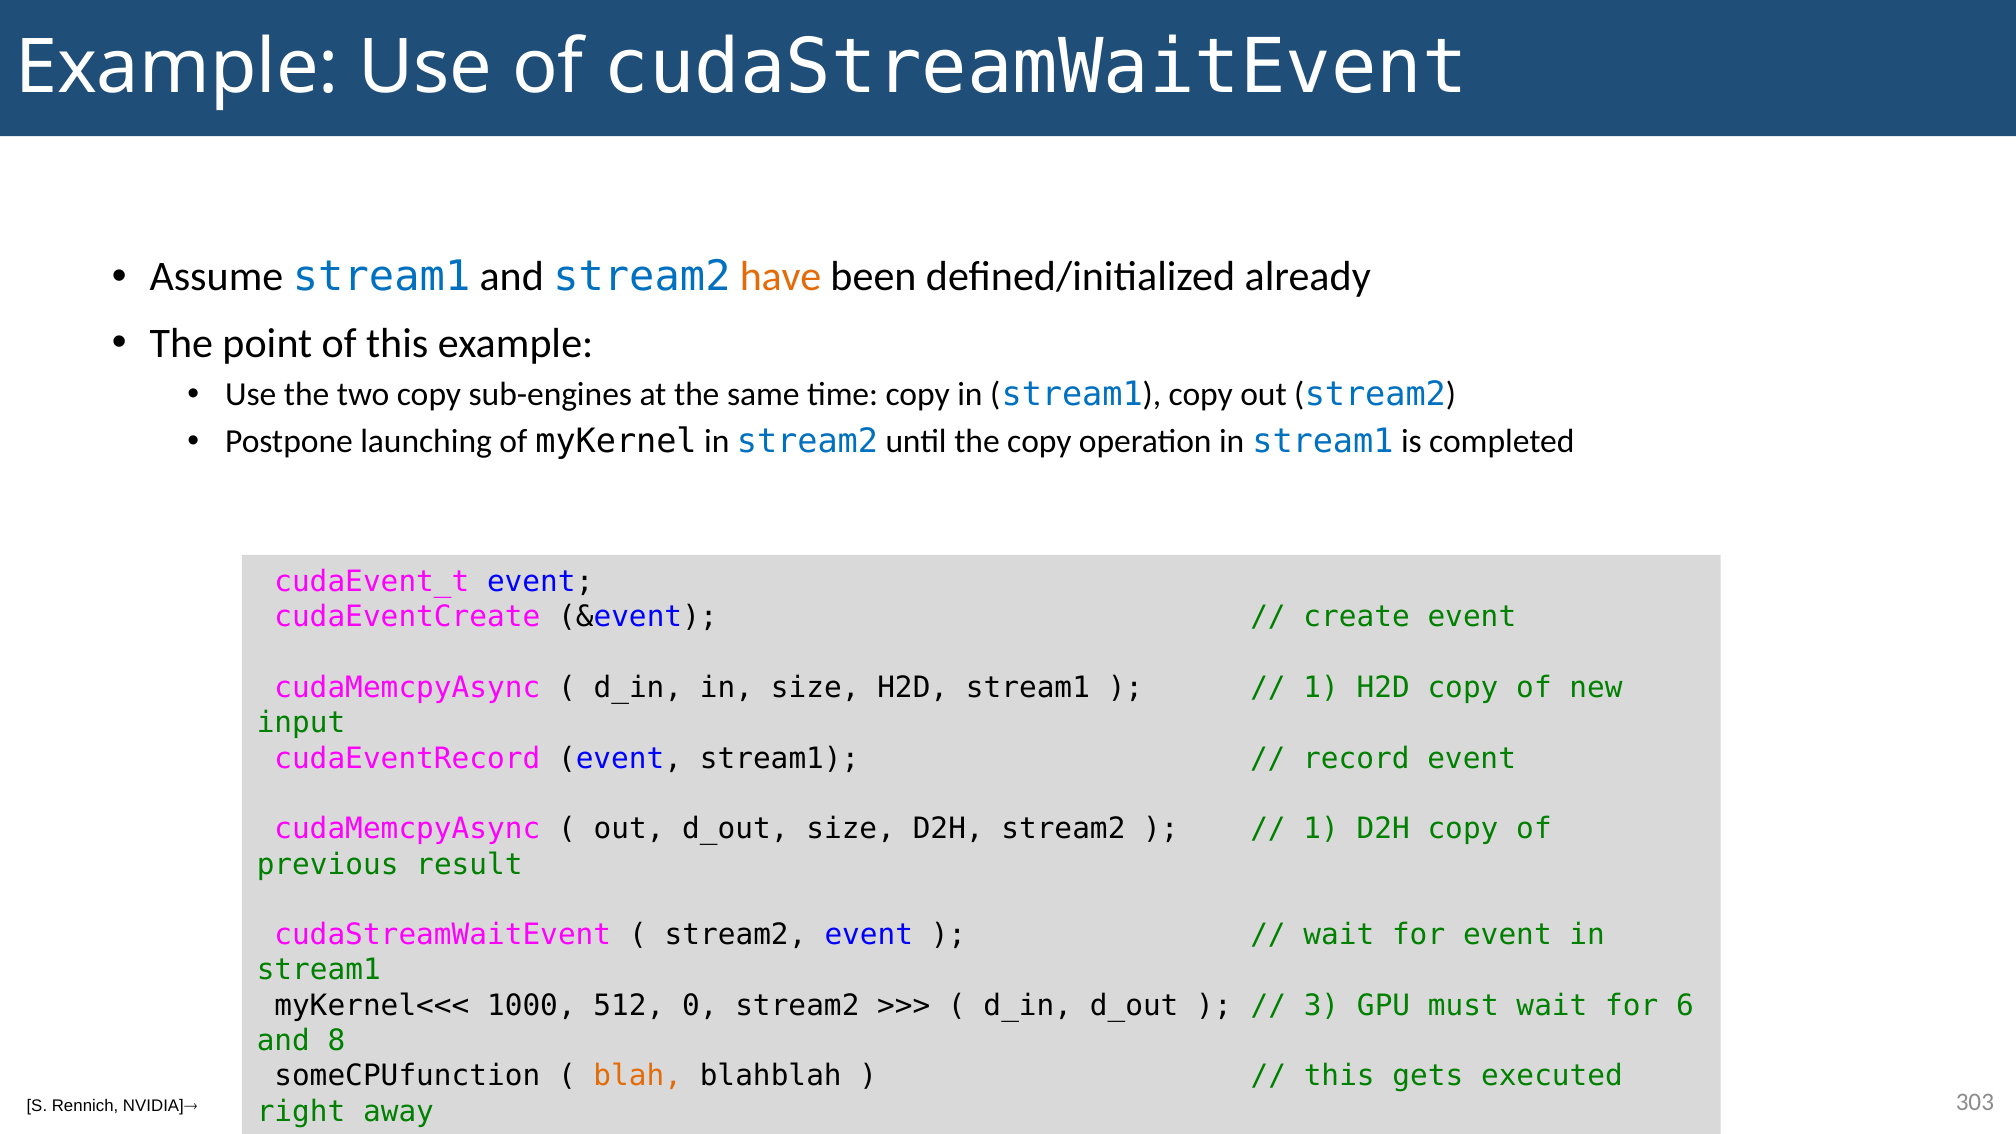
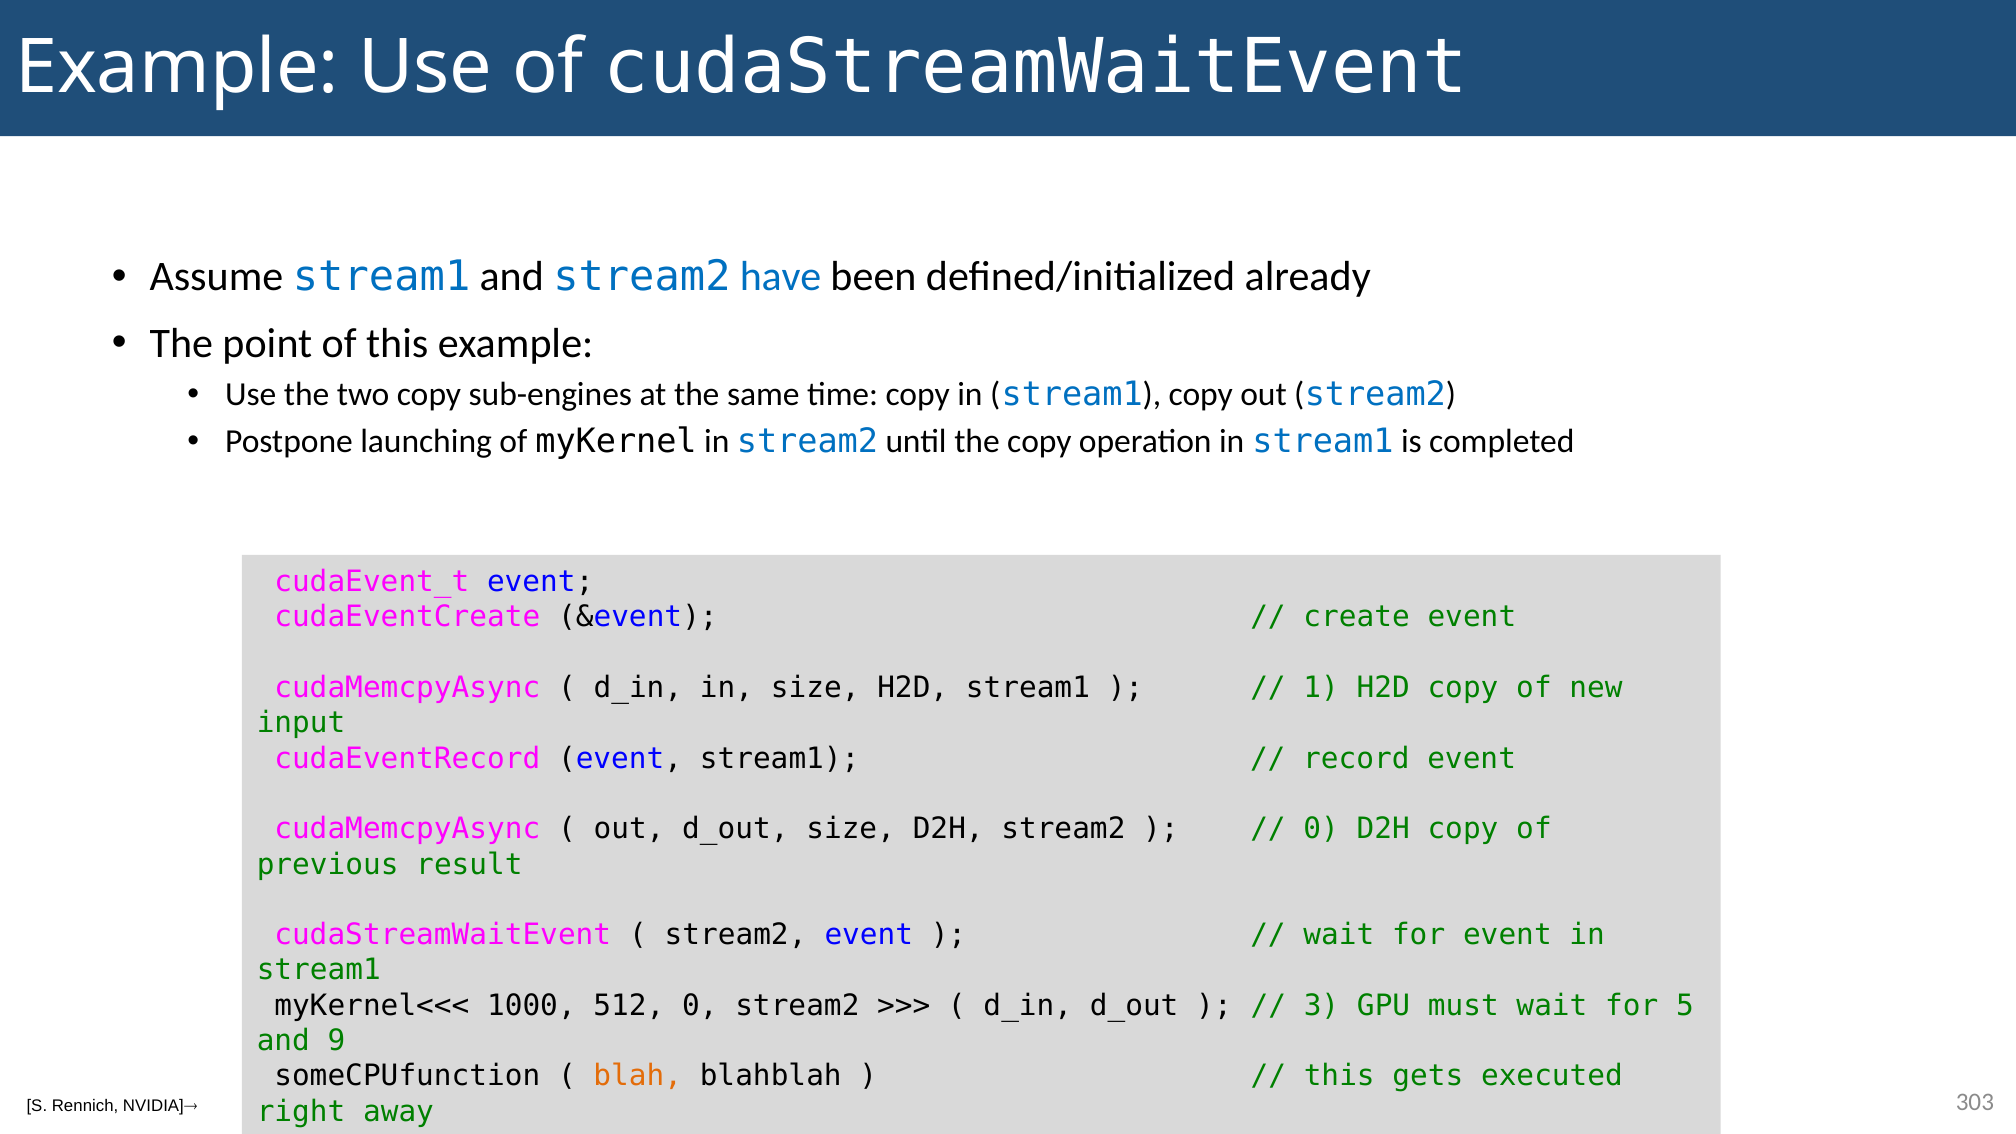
have colour: orange -> blue
1 at (1321, 829): 1 -> 0
6: 6 -> 5
8: 8 -> 9
